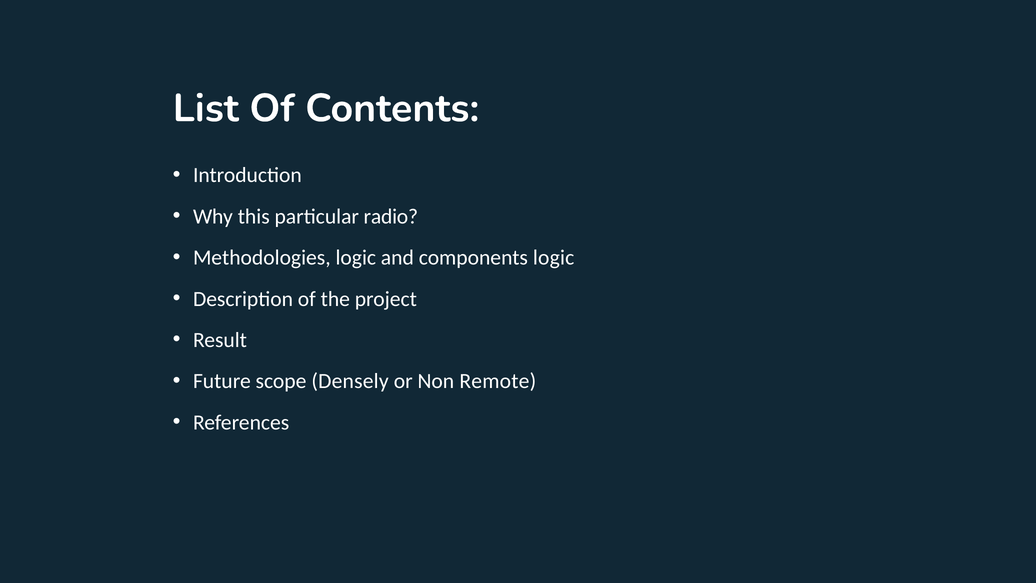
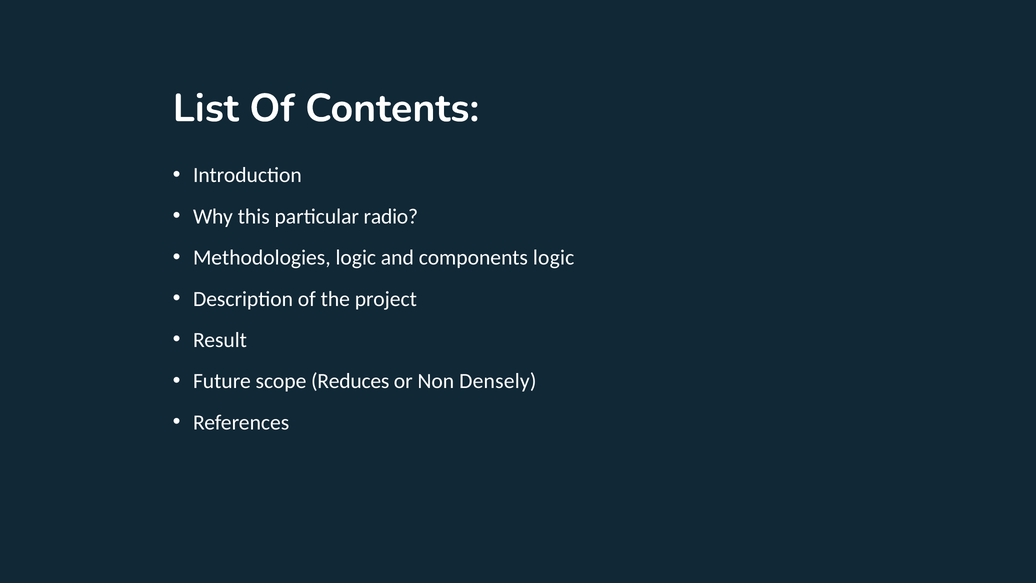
Densely: Densely -> Reduces
Remote: Remote -> Densely
